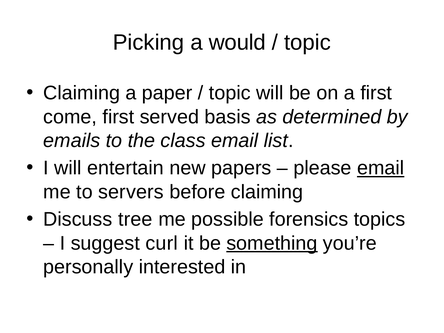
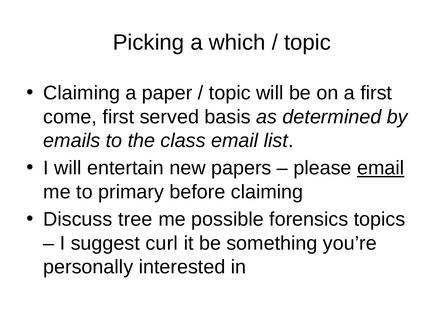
would: would -> which
servers: servers -> primary
something underline: present -> none
